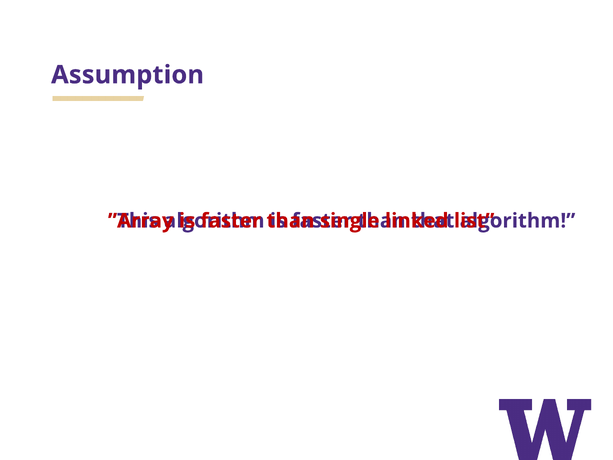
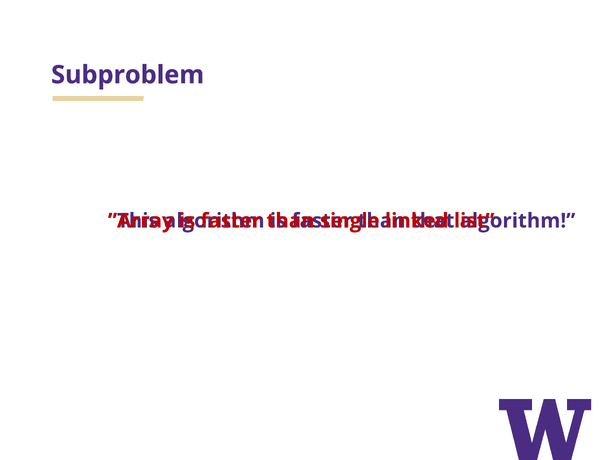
Assumption: Assumption -> Subproblem
